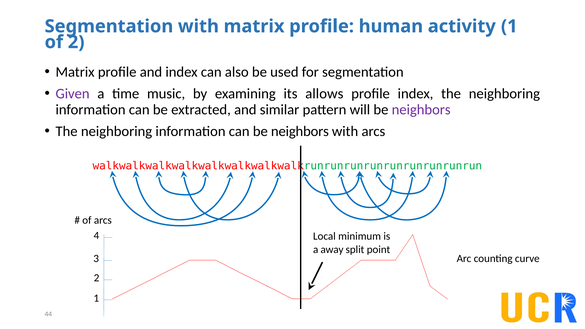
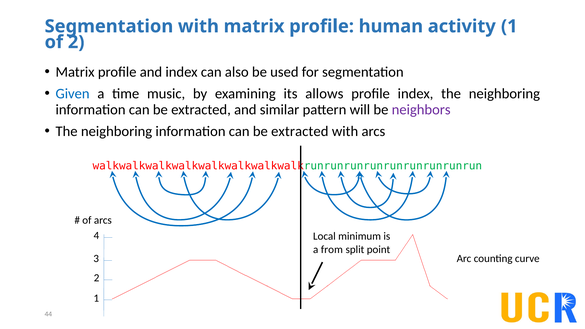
Given colour: purple -> blue
neighbors at (300, 131): neighbors -> extracted
away: away -> from
